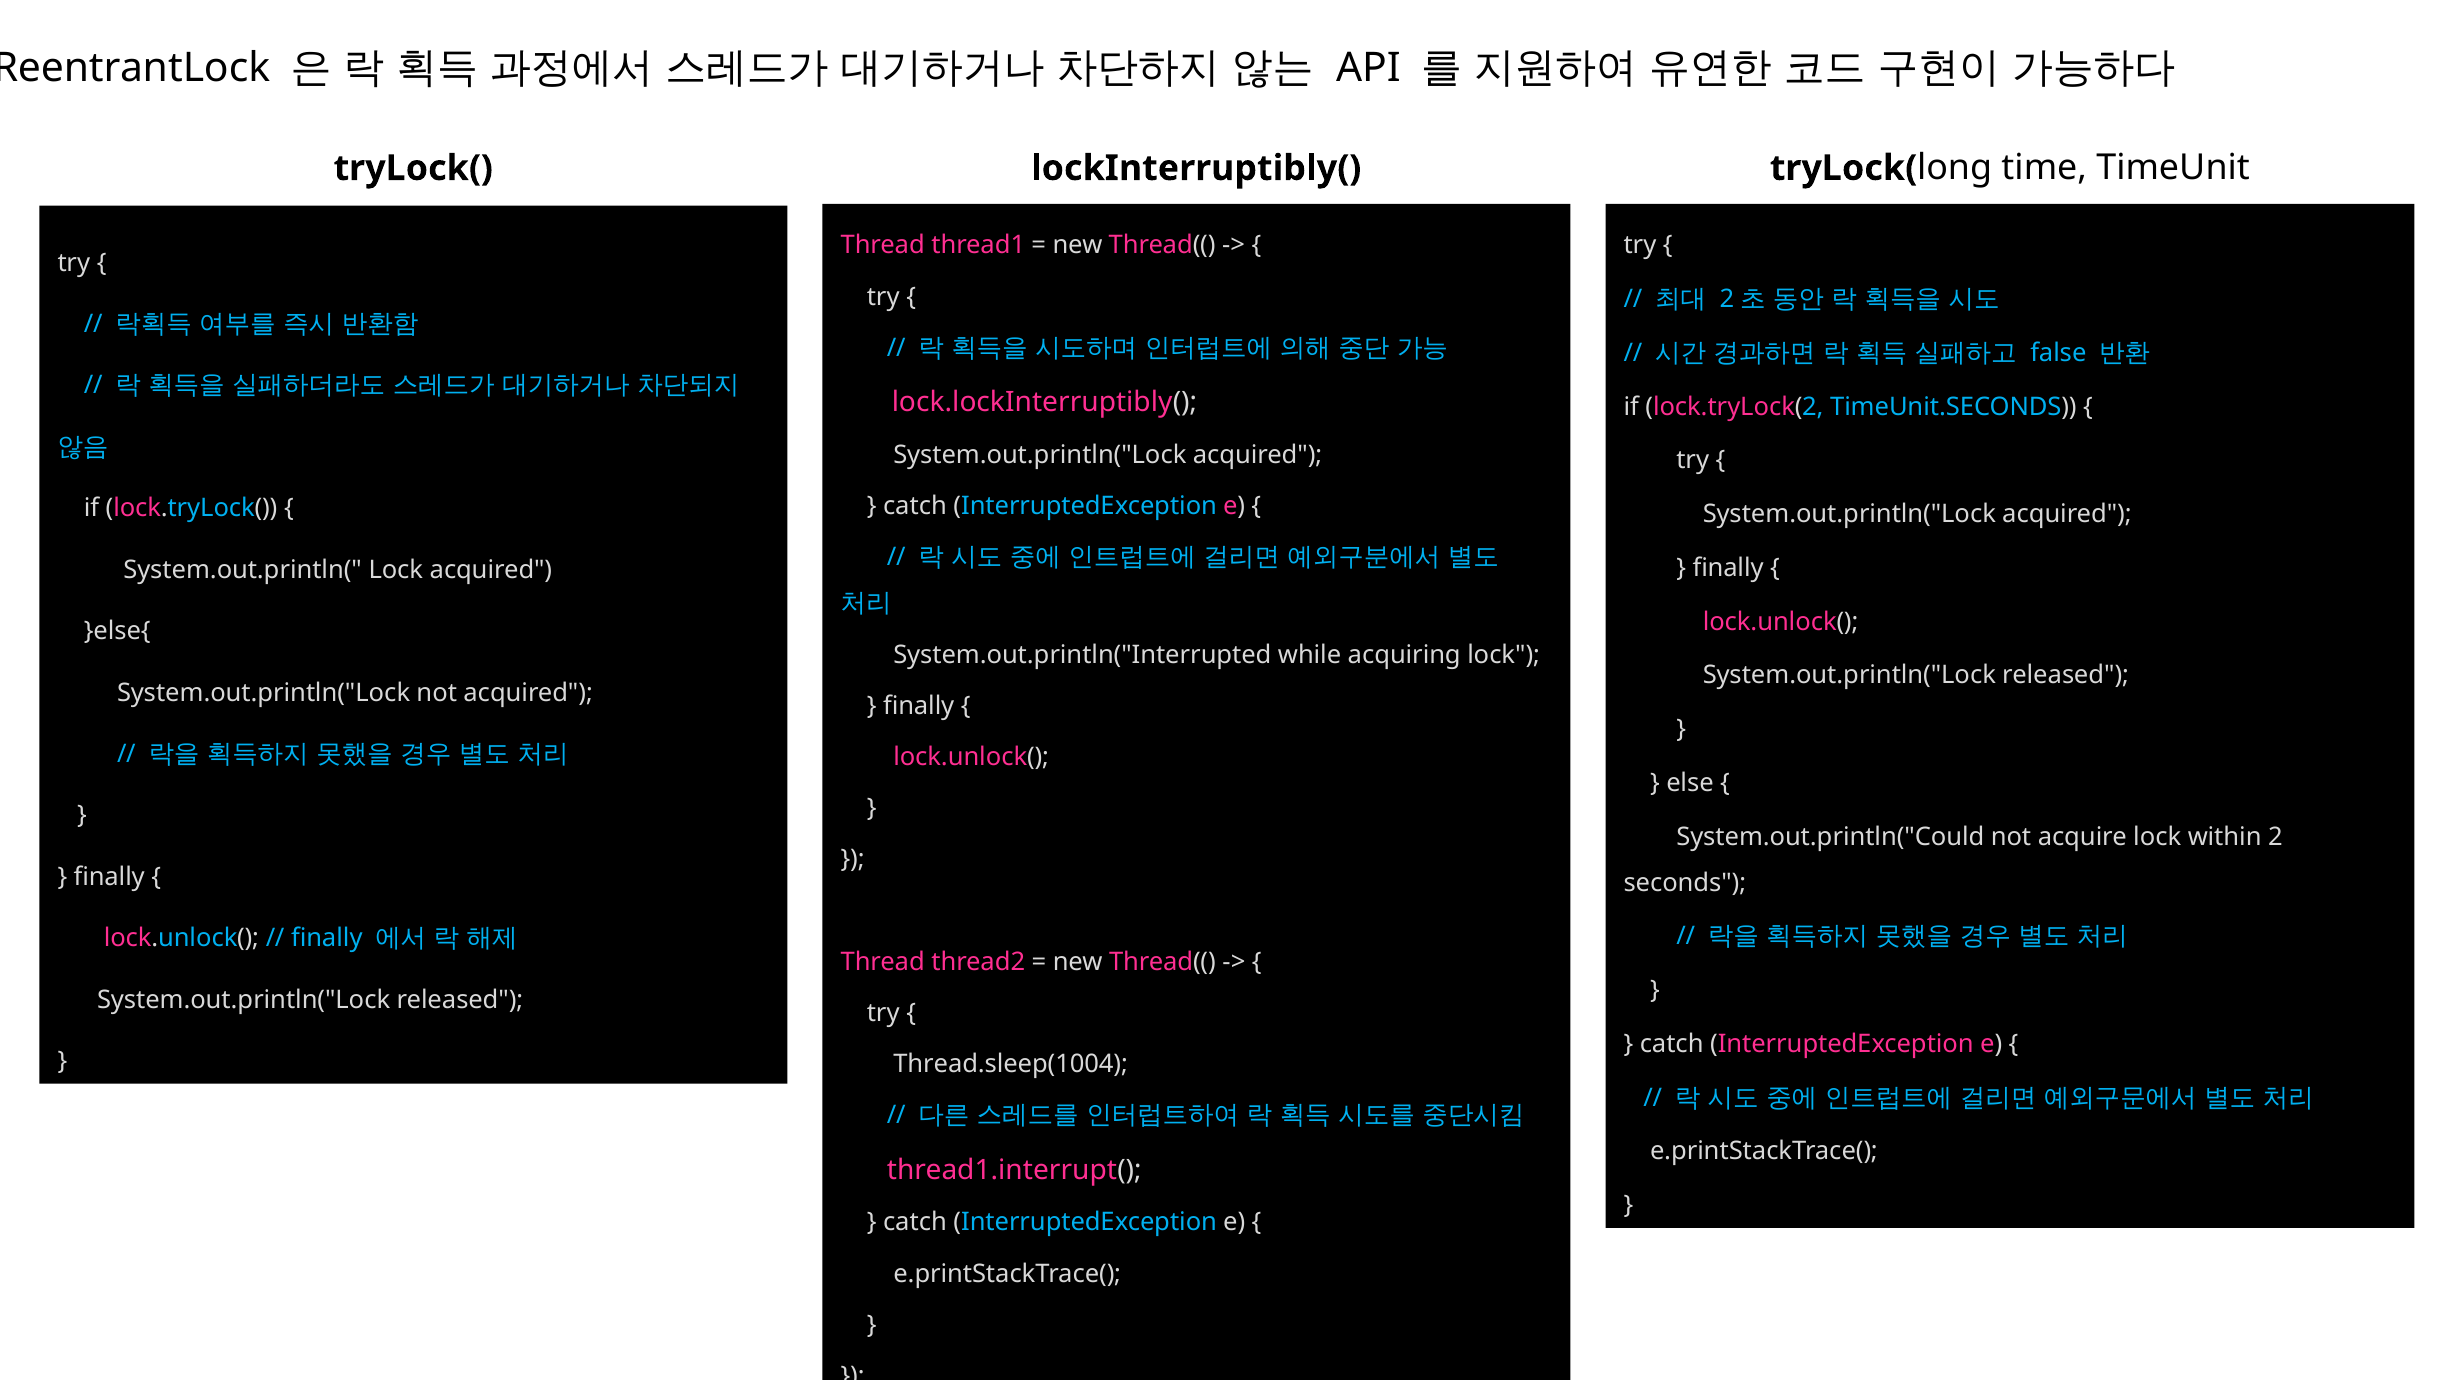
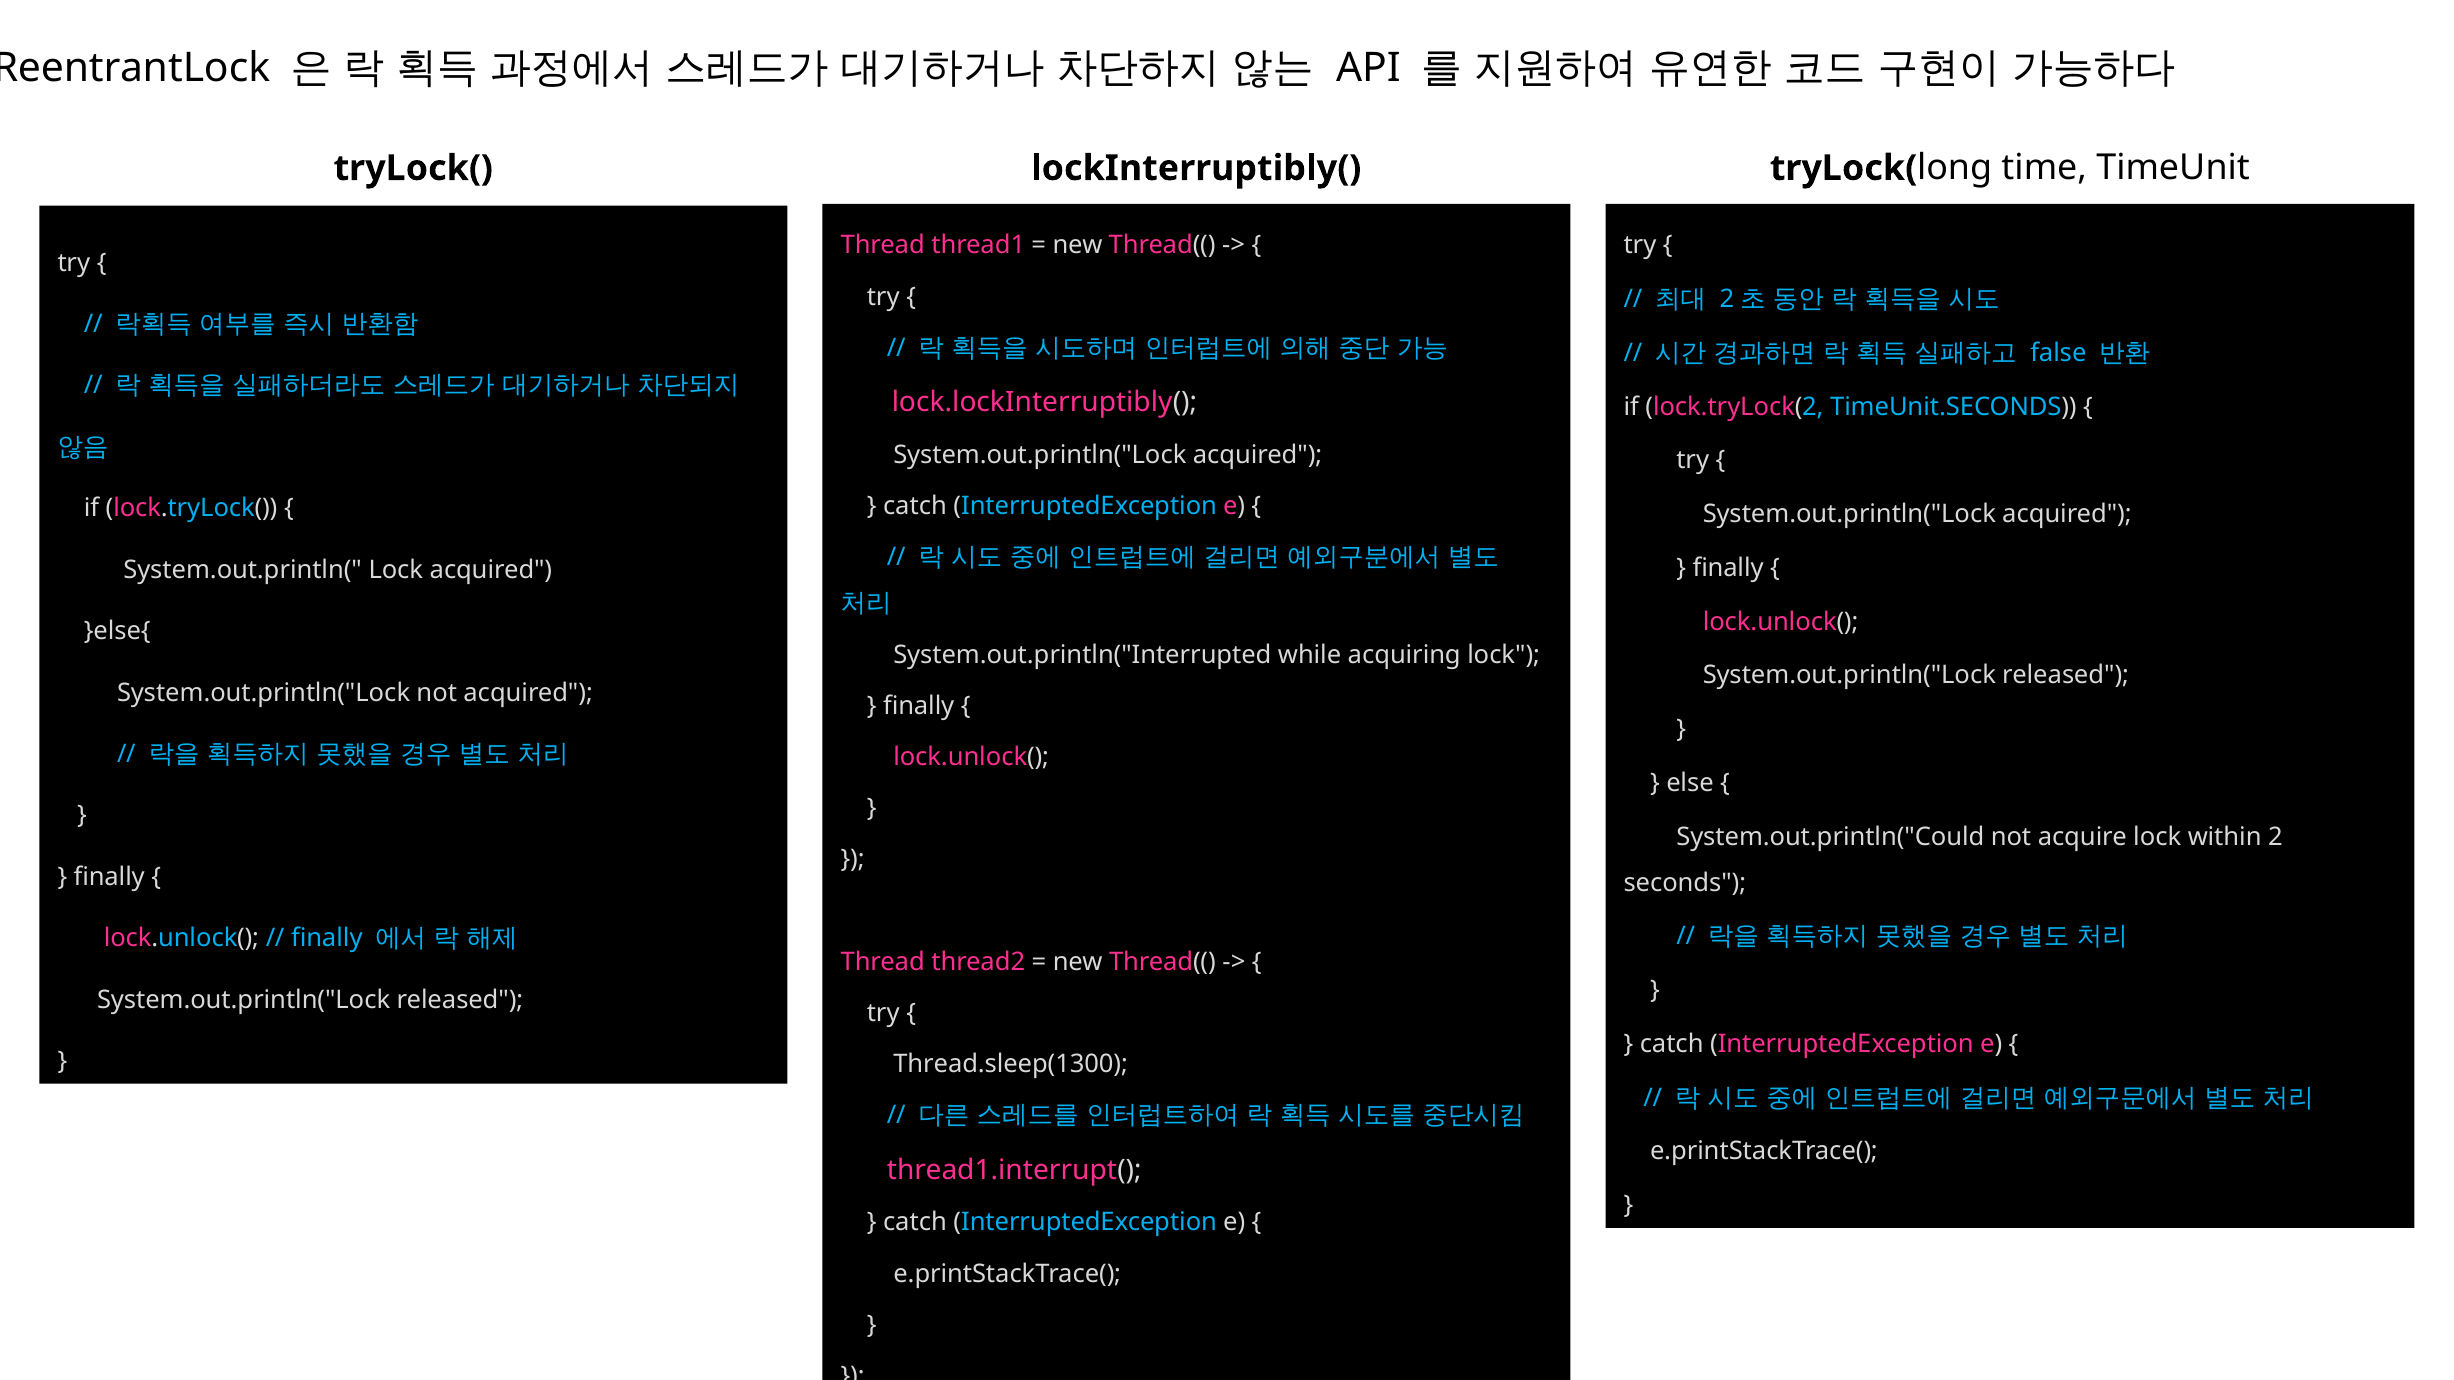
Thread.sleep(1004: Thread.sleep(1004 -> Thread.sleep(1300
